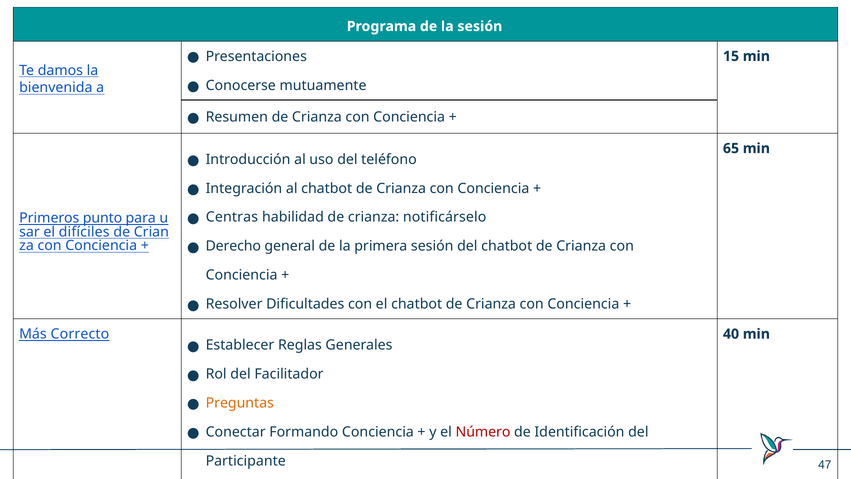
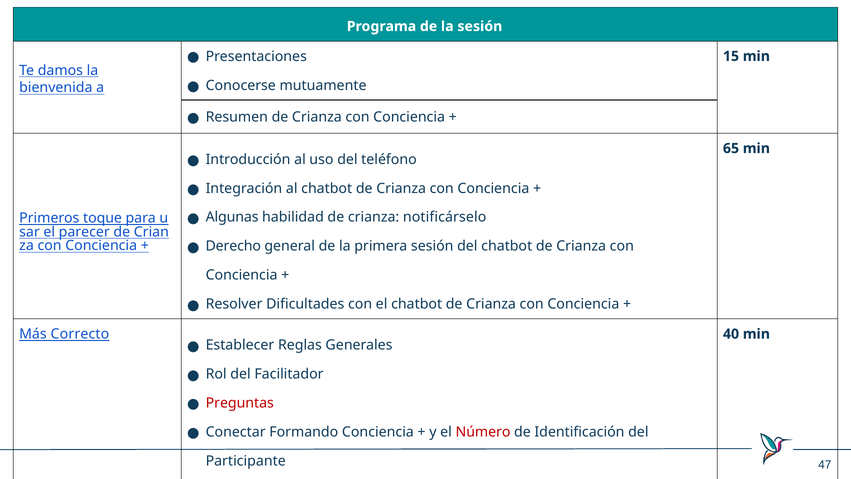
Centras: Centras -> Algunas
punto: punto -> toque
difíciles: difíciles -> parecer
Preguntas colour: orange -> red
